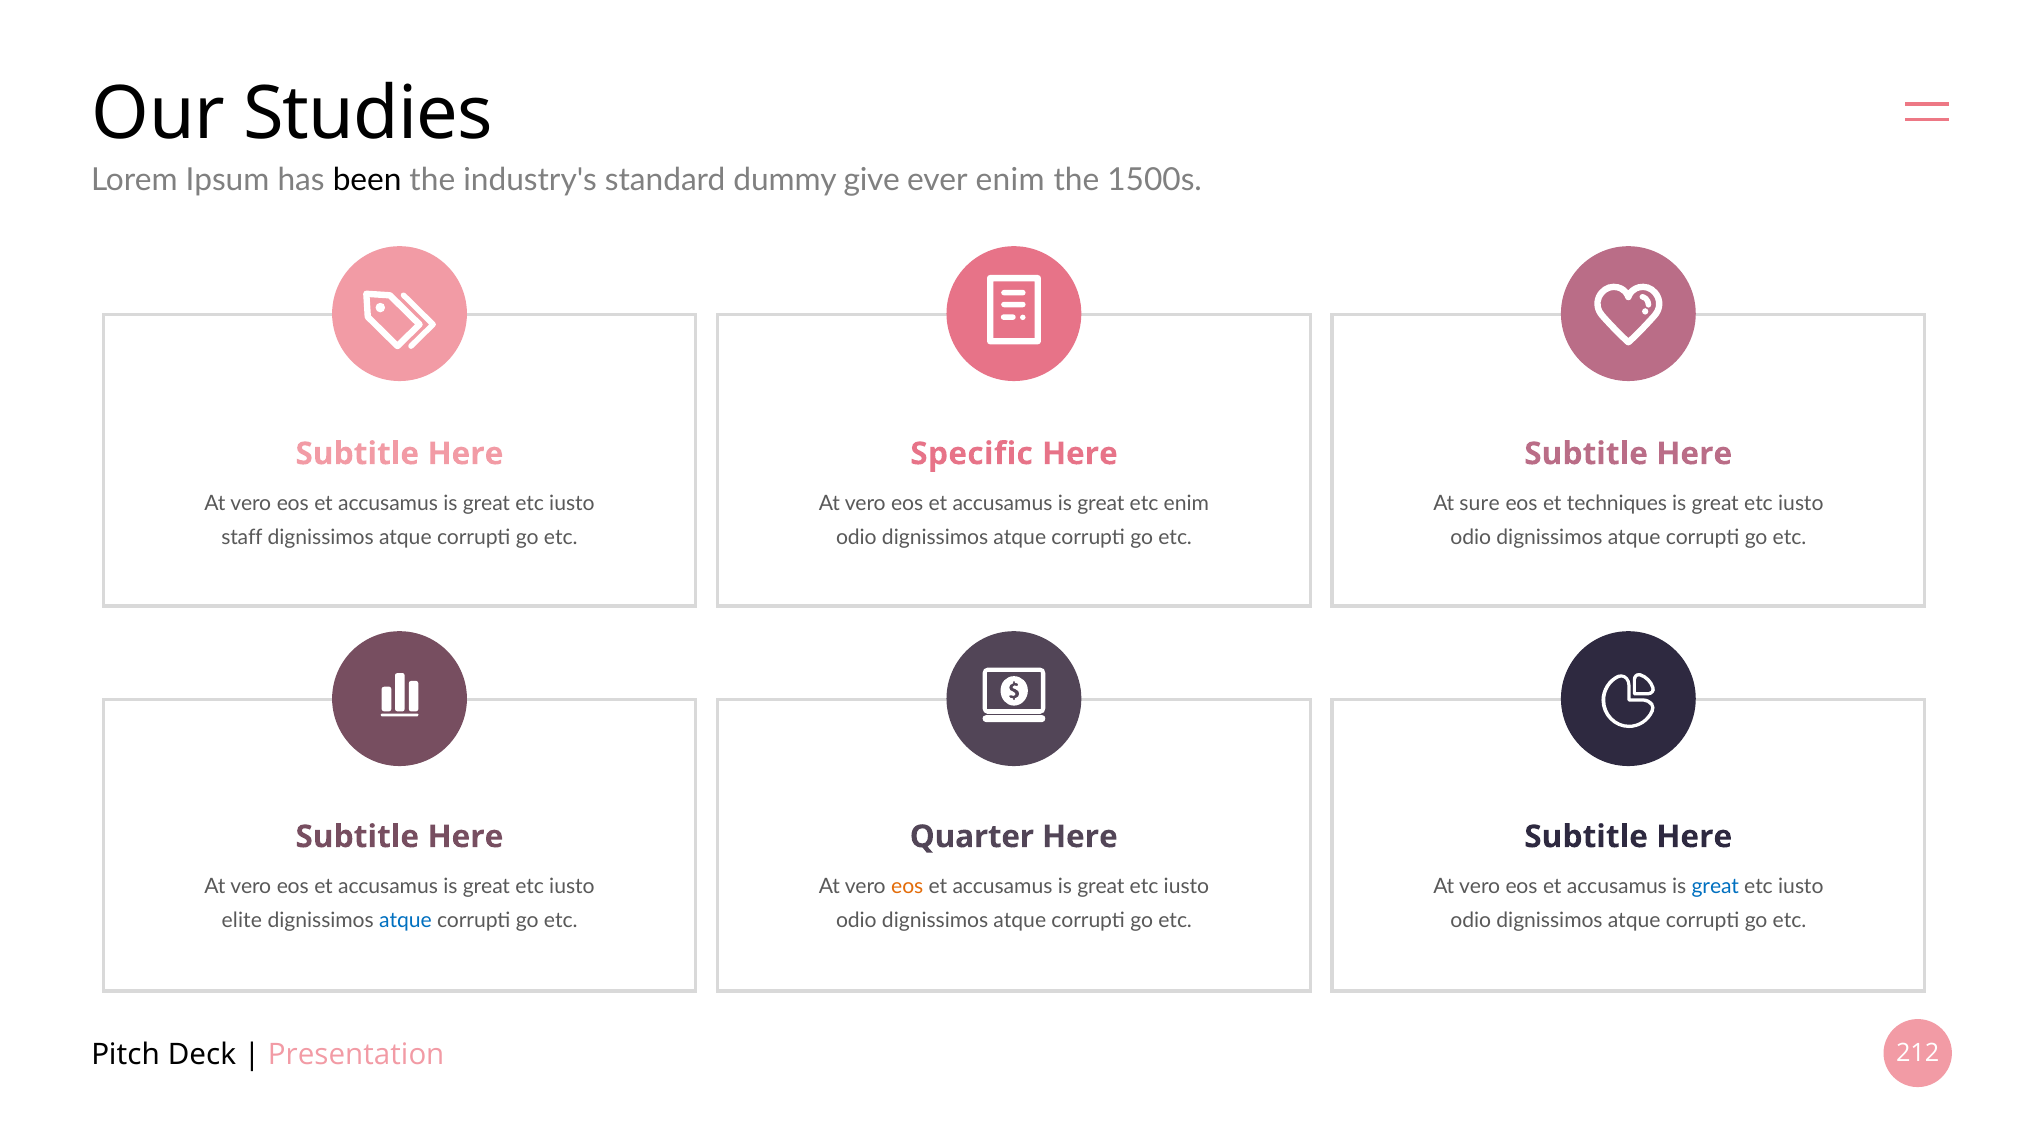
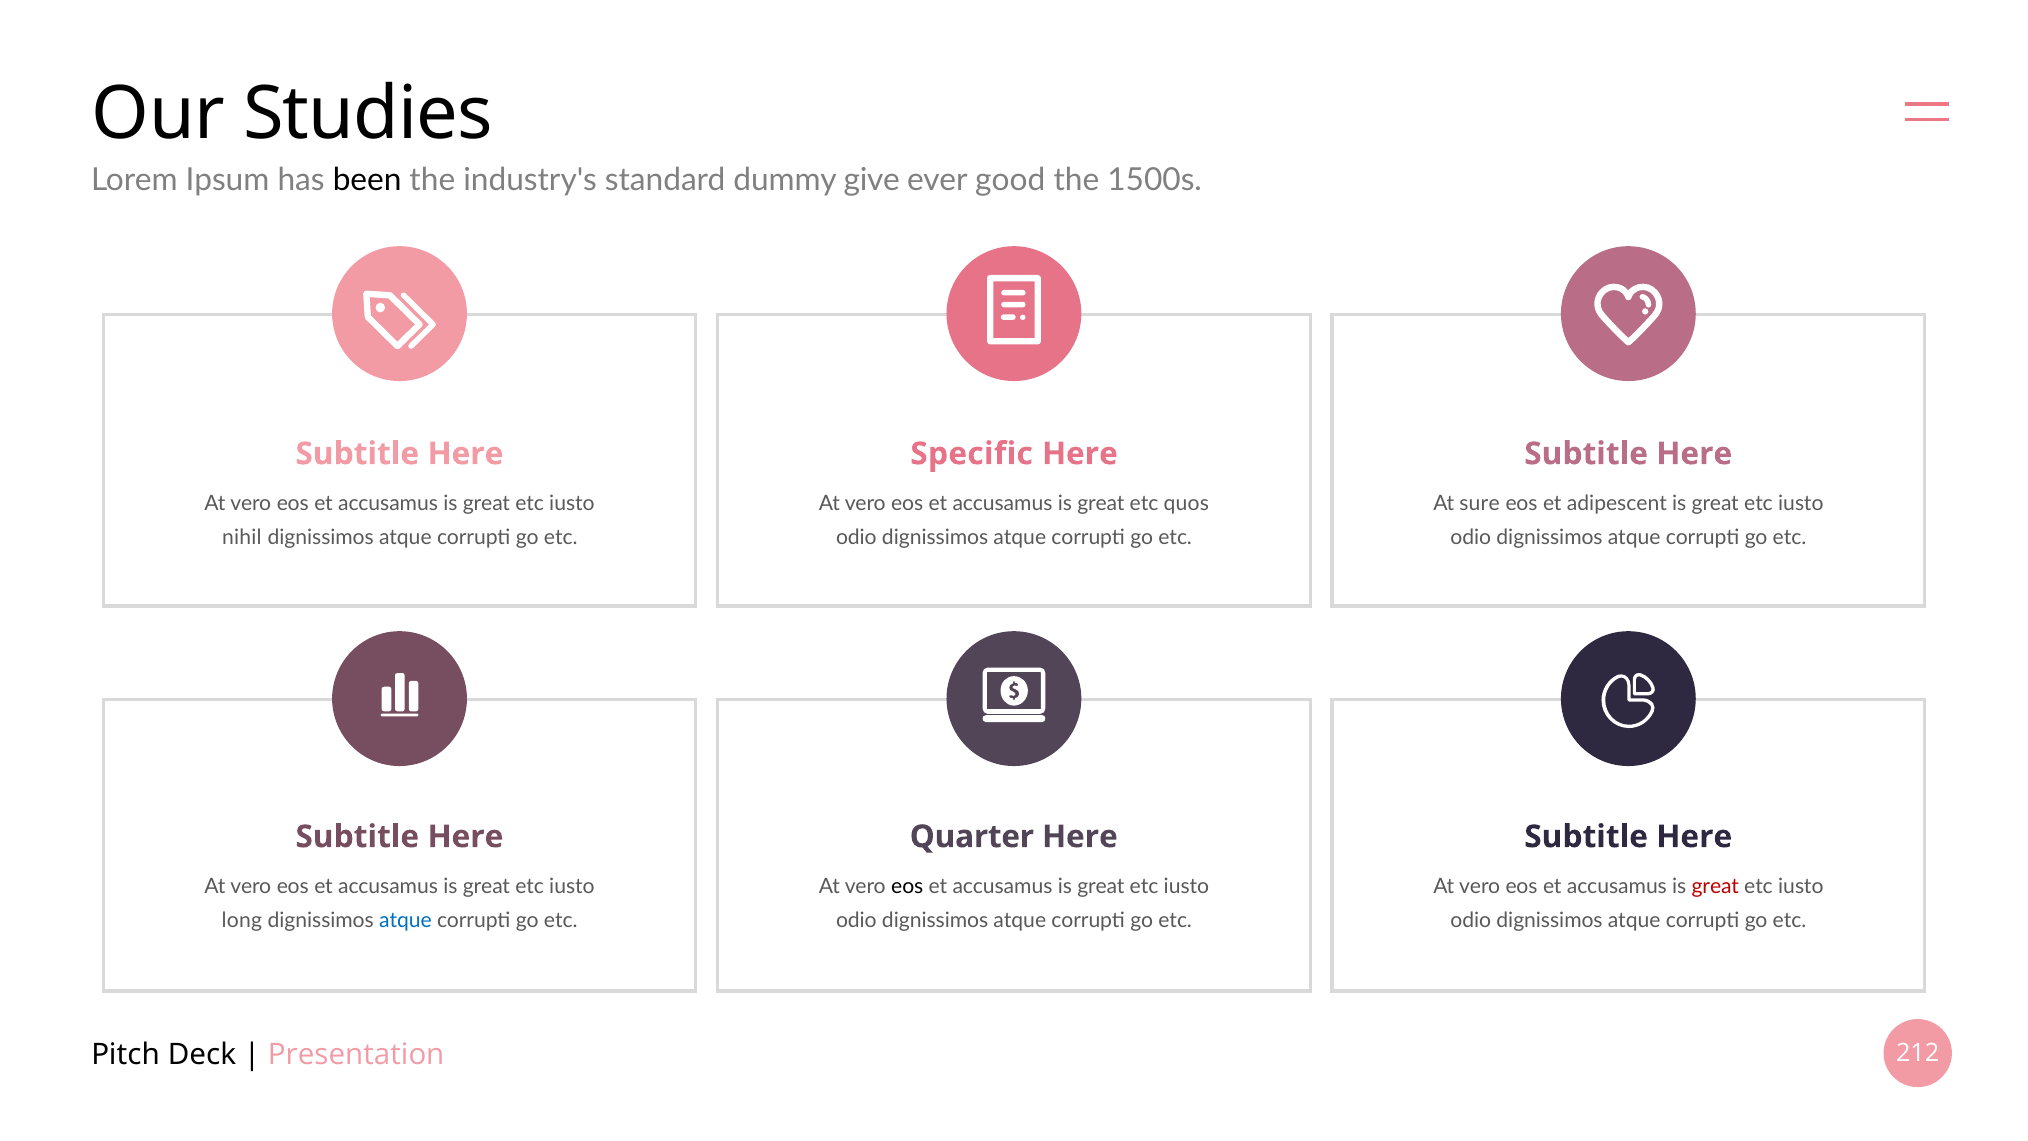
ever enim: enim -> good
etc enim: enim -> quos
techniques: techniques -> adipescent
staff: staff -> nihil
eos at (907, 887) colour: orange -> black
great at (1715, 887) colour: blue -> red
elite: elite -> long
